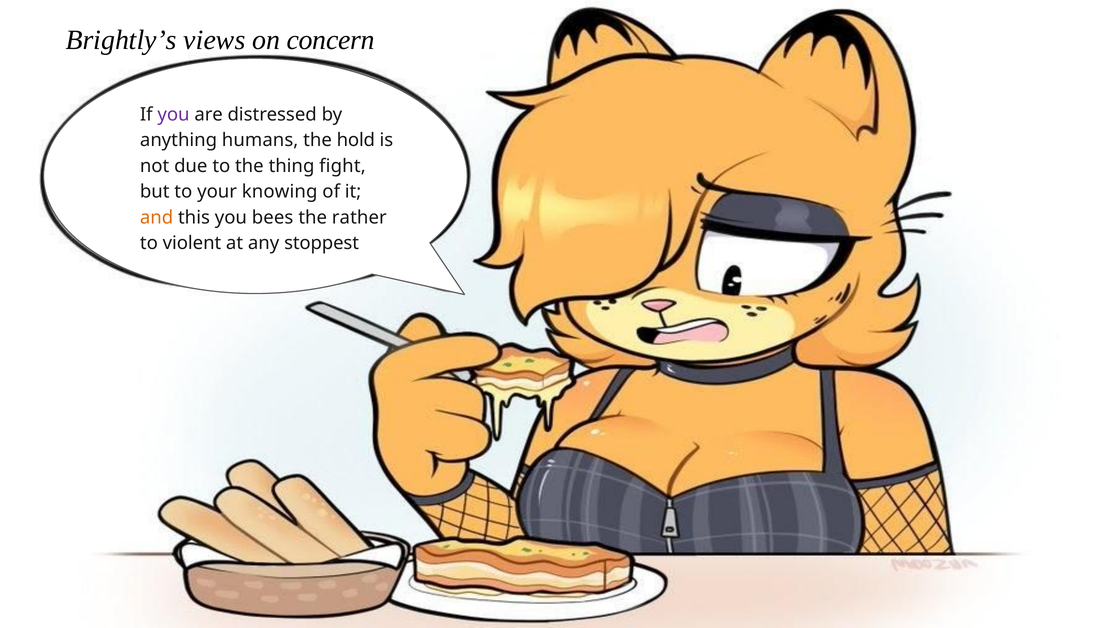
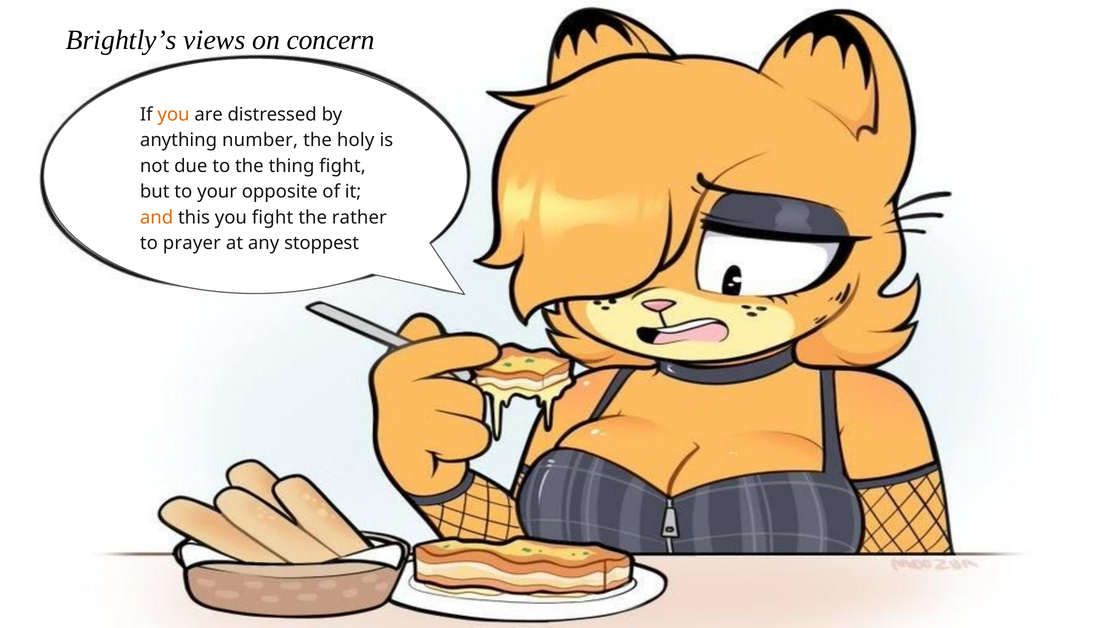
you at (174, 115) colour: purple -> orange
humans: humans -> number
hold: hold -> holy
knowing: knowing -> opposite
you bees: bees -> fight
violent: violent -> prayer
